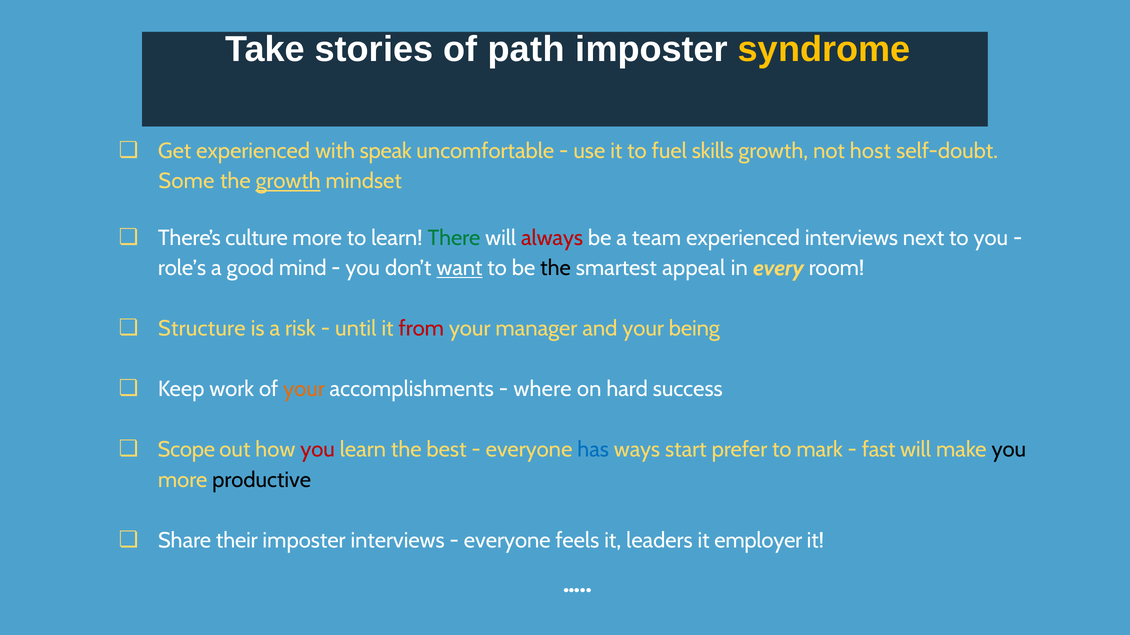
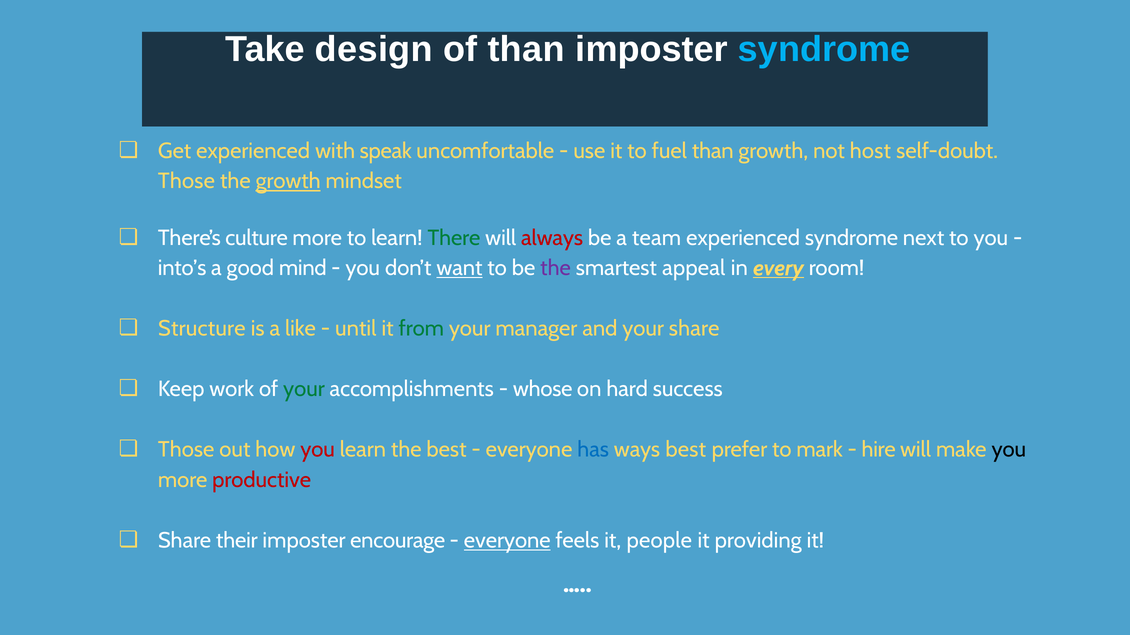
stories: stories -> design
of path: path -> than
syndrome at (824, 49) colour: yellow -> light blue
fuel skills: skills -> than
Some at (186, 181): Some -> Those
experienced interviews: interviews -> syndrome
role’s: role’s -> into’s
the at (556, 268) colour: black -> purple
every underline: none -> present
risk: risk -> like
from colour: red -> green
your being: being -> share
your at (304, 390) colour: orange -> green
where: where -> whose
Scope at (186, 450): Scope -> Those
ways start: start -> best
fast: fast -> hire
productive colour: black -> red
imposter interviews: interviews -> encourage
everyone at (507, 541) underline: none -> present
leaders: leaders -> people
employer: employer -> providing
